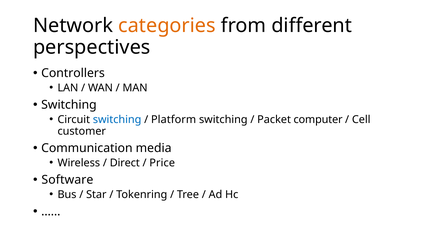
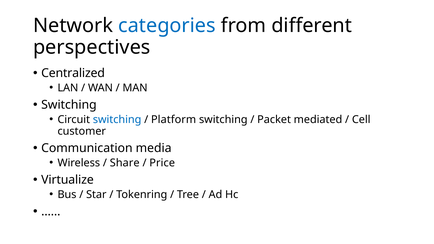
categories colour: orange -> blue
Controllers: Controllers -> Centralized
computer: computer -> mediated
Direct: Direct -> Share
Software: Software -> Virtualize
